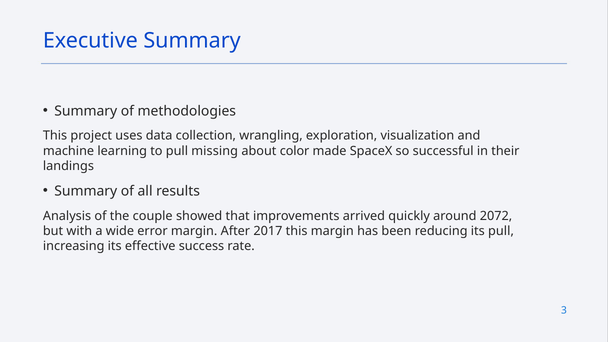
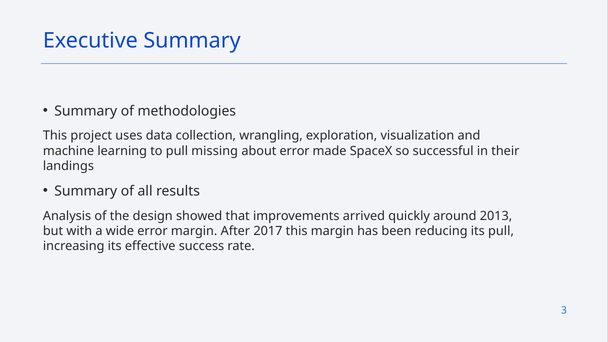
about color: color -> error
couple: couple -> design
2072: 2072 -> 2013
